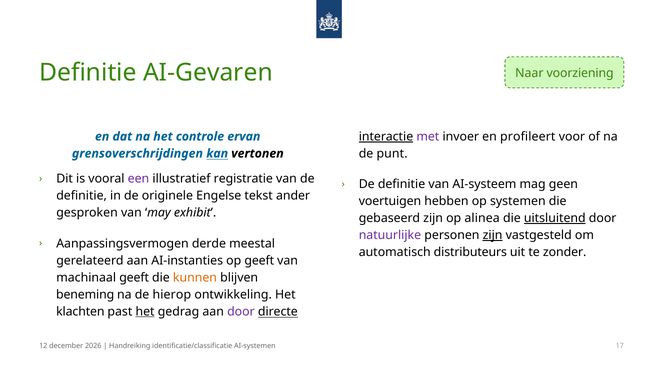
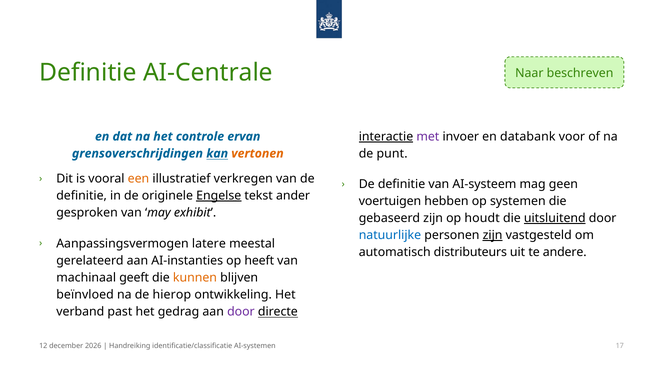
AI-Gevaren: AI-Gevaren -> AI-Centrale
voorziening: voorziening -> beschreven
profileert: profileert -> databank
vertonen colour: black -> orange
een colour: purple -> orange
registratie: registratie -> verkregen
Engelse underline: none -> present
alinea: alinea -> houdt
natuurlijke colour: purple -> blue
derde: derde -> latere
zonder: zonder -> andere
op geeft: geeft -> heeft
beneming: beneming -> beïnvloed
klachten: klachten -> verband
het at (145, 312) underline: present -> none
